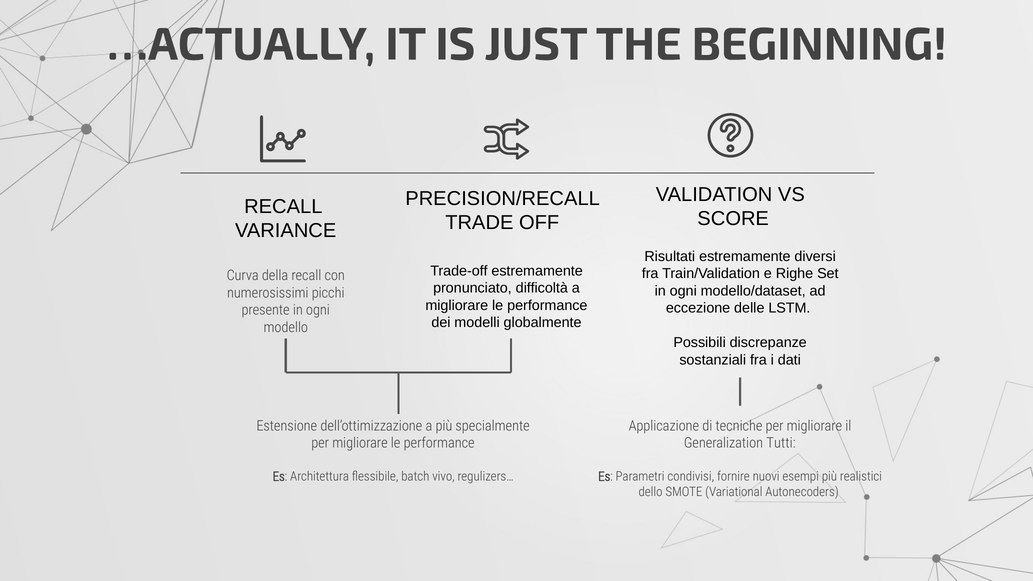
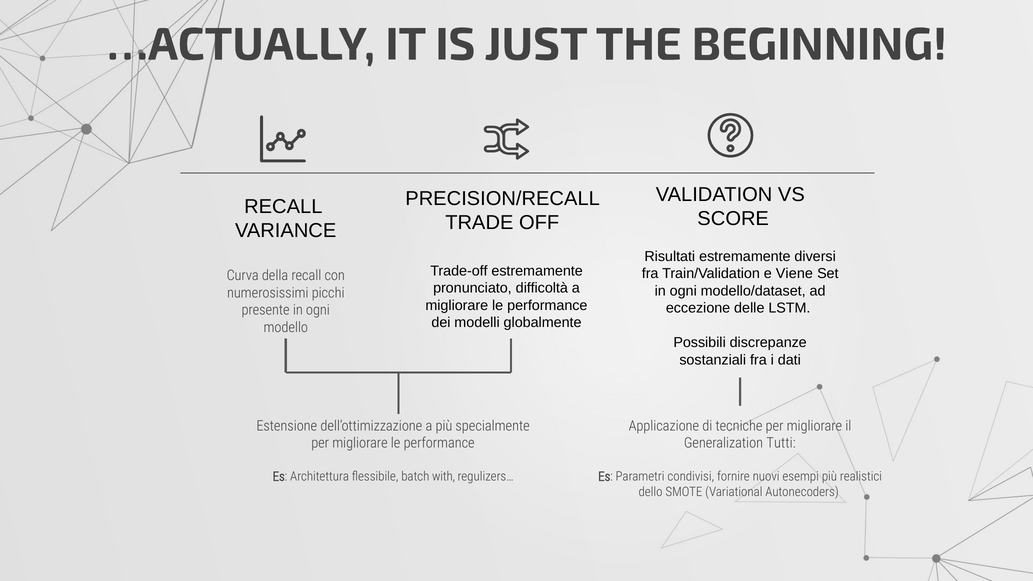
Righe: Righe -> Viene
vivo: vivo -> with
